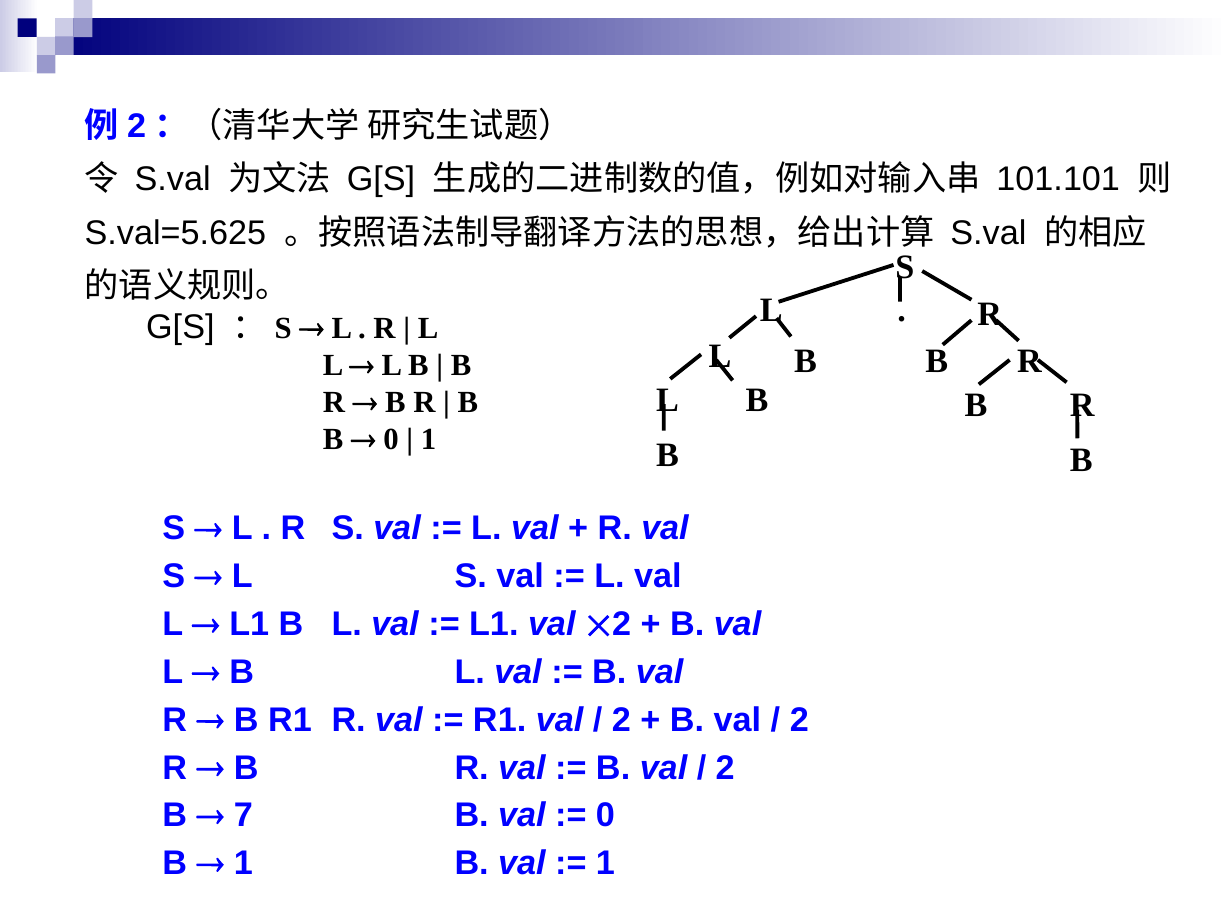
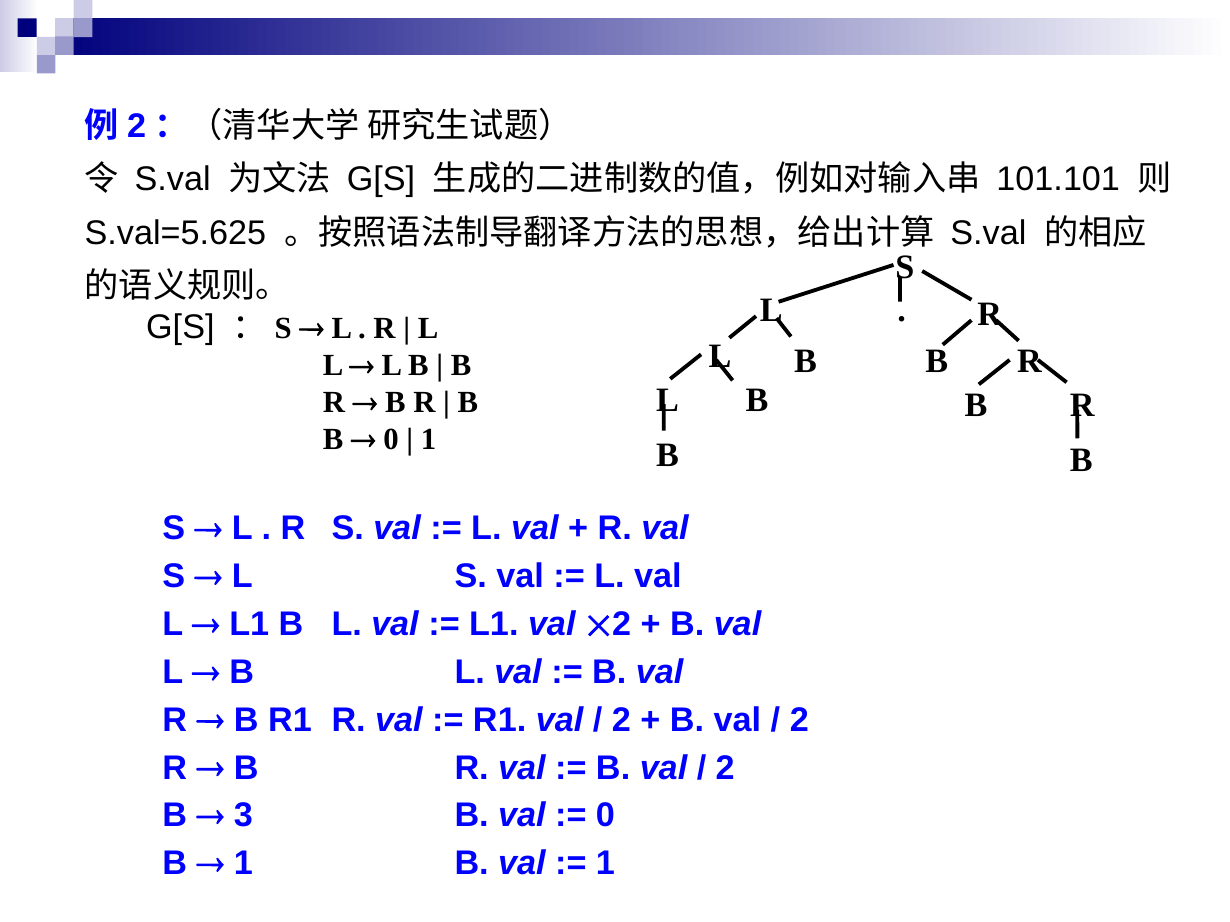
7: 7 -> 3
